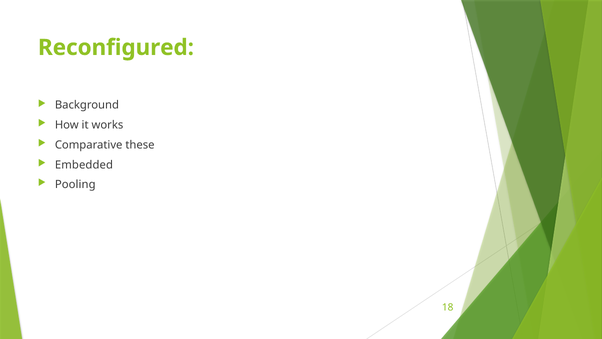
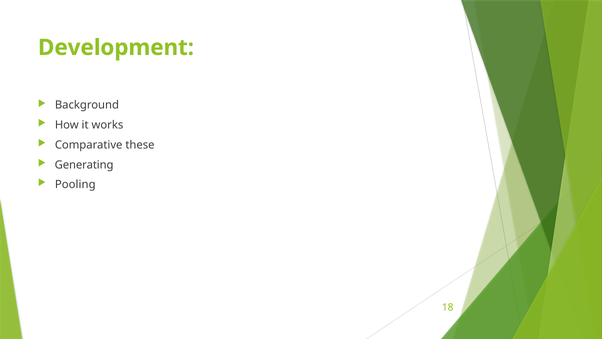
Reconfigured: Reconfigured -> Development
Embedded: Embedded -> Generating
